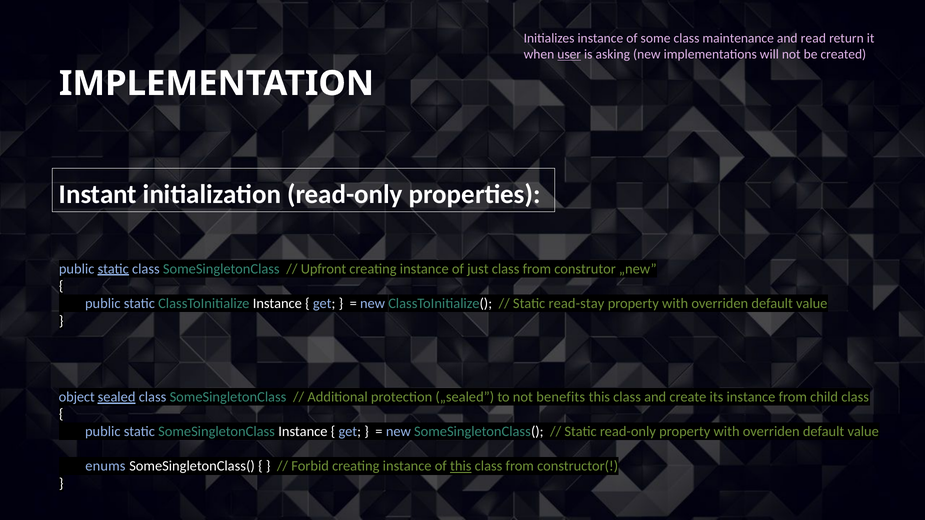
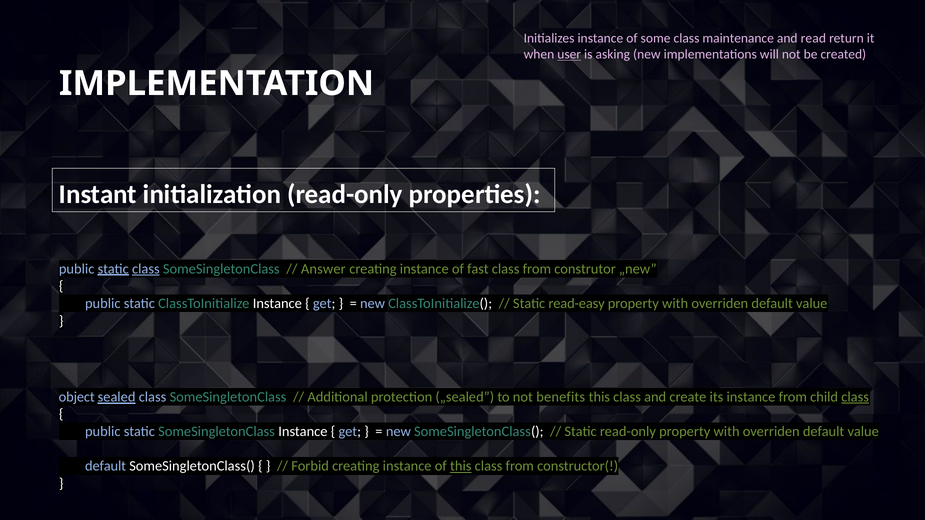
class at (146, 269) underline: none -> present
Upfront: Upfront -> Answer
just: just -> fast
read-stay: read-stay -> read-easy
class at (855, 397) underline: none -> present
enums at (105, 466): enums -> default
